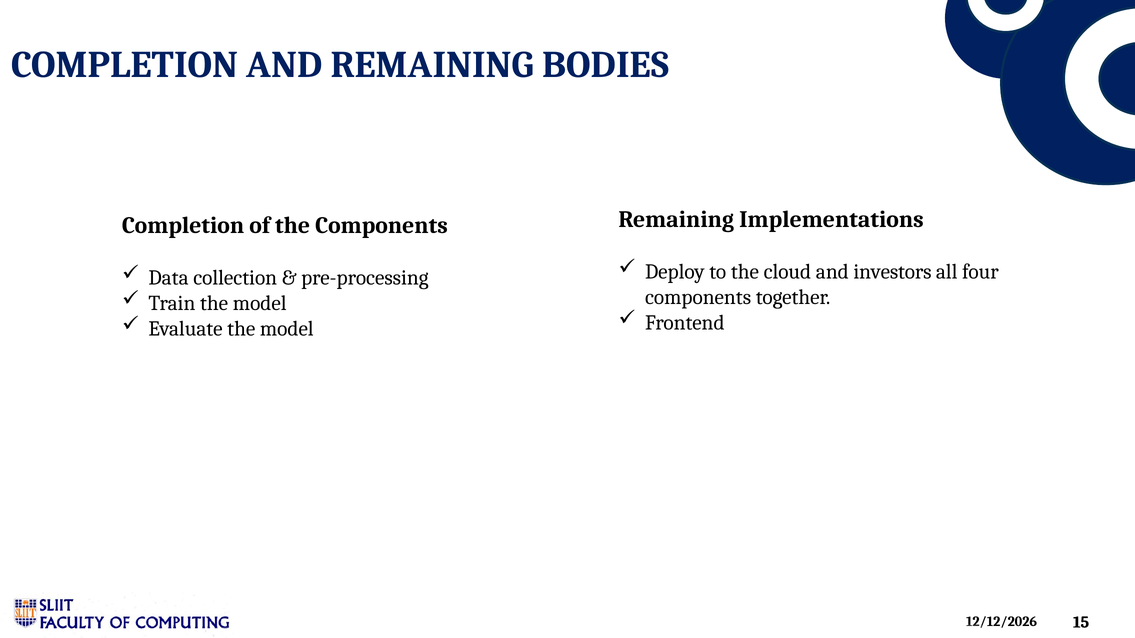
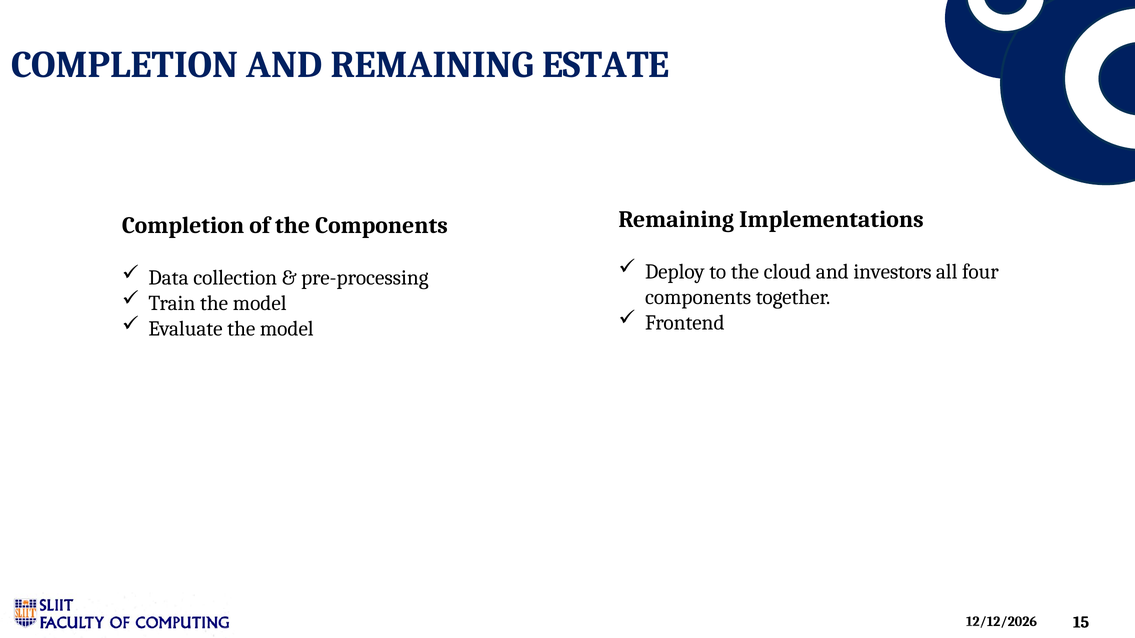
BODIES: BODIES -> ESTATE
